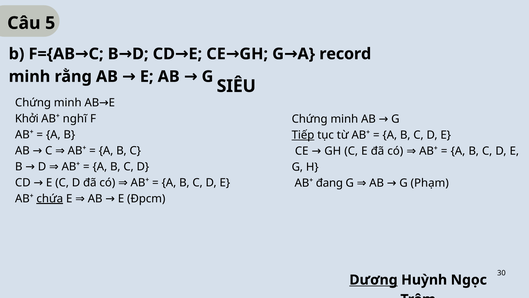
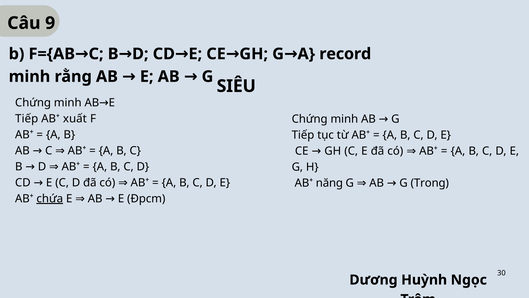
5: 5 -> 9
Khởi at (27, 119): Khởi -> Tiếp
nghĩ: nghĩ -> xuất
Tiếp at (303, 135) underline: present -> none
đang: đang -> năng
Phạm: Phạm -> Trong
Dương underline: present -> none
